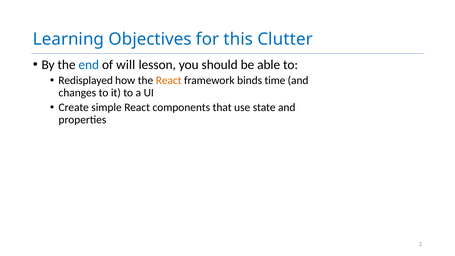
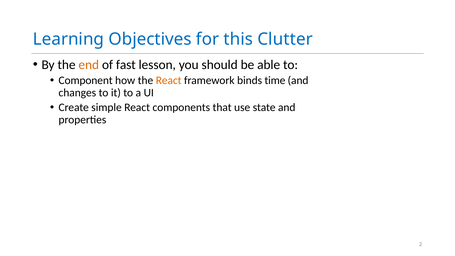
end colour: blue -> orange
will: will -> fast
Redisplayed: Redisplayed -> Component
